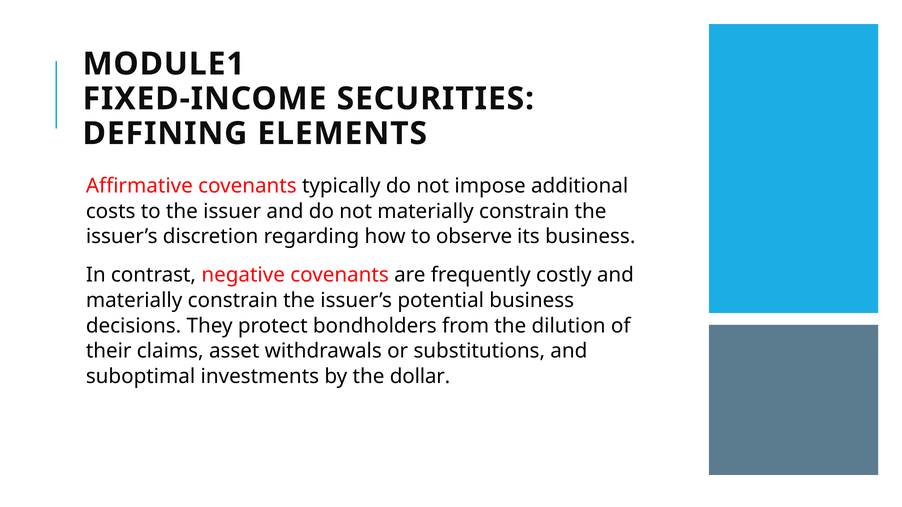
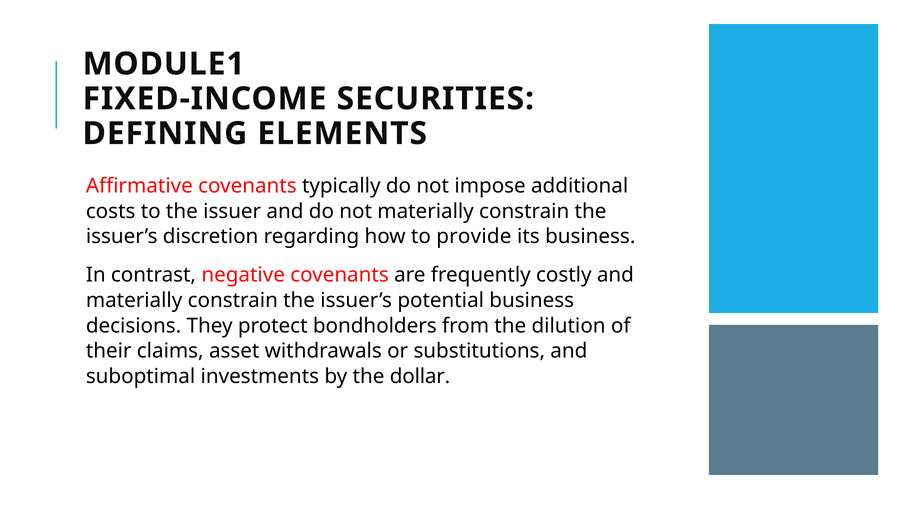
observe: observe -> provide
